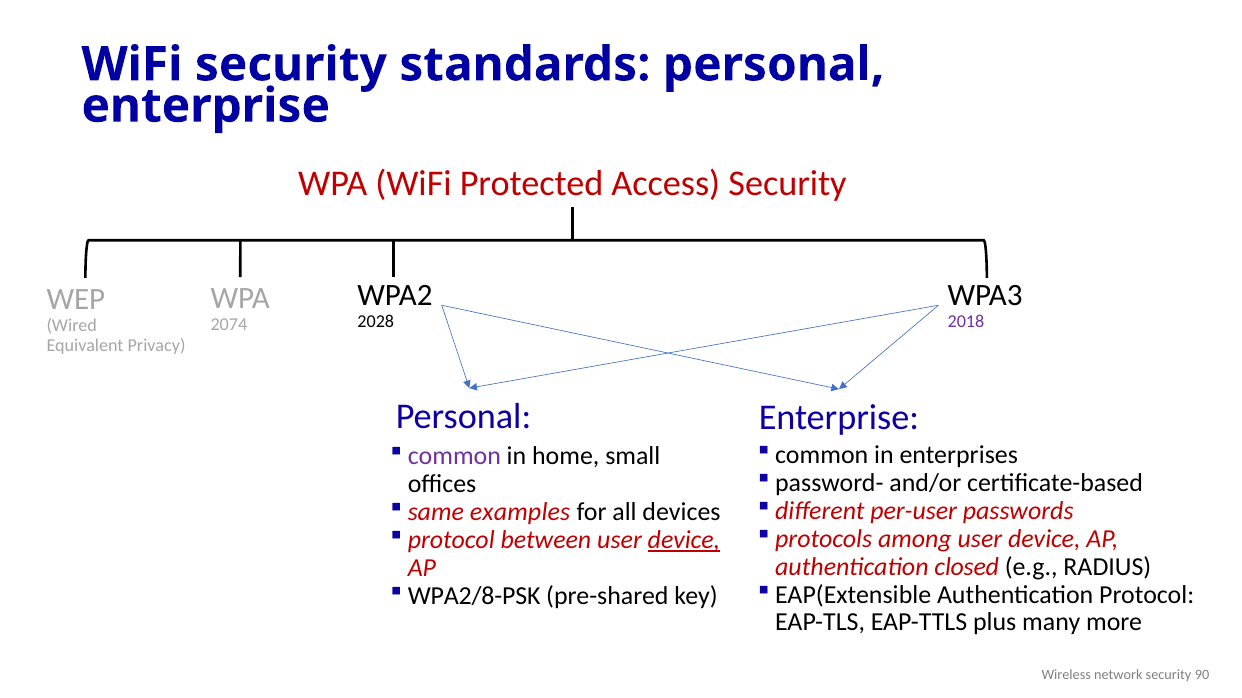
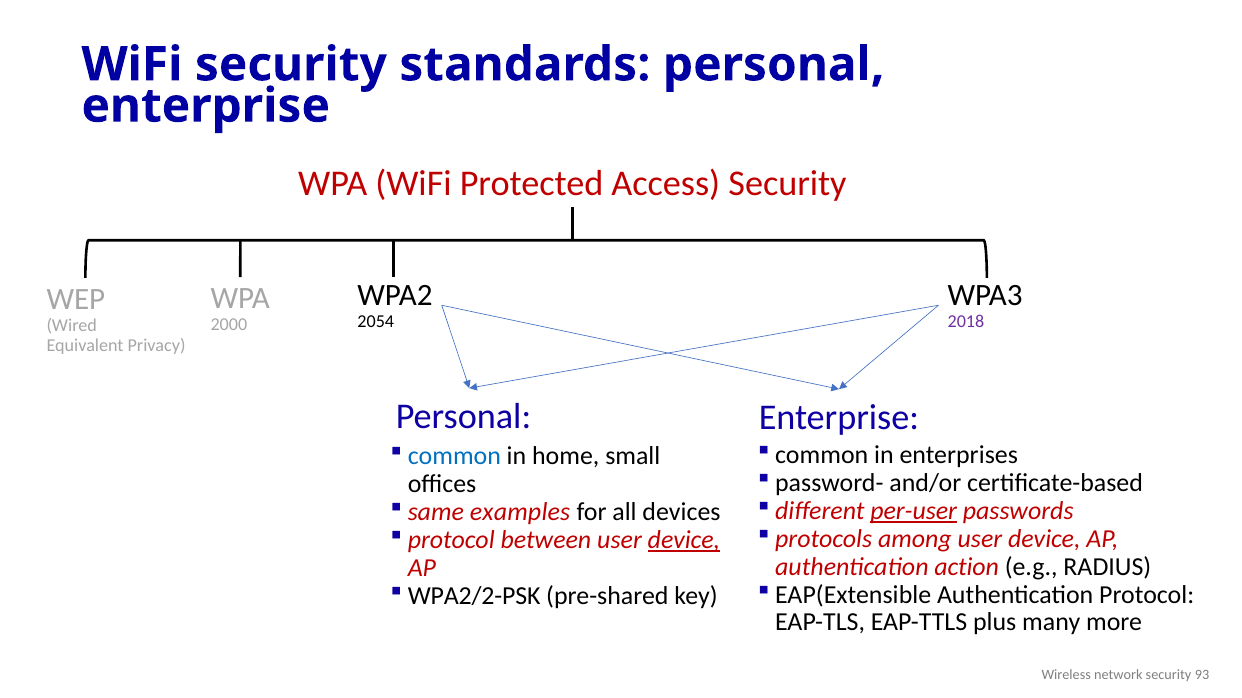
2028: 2028 -> 2054
2074: 2074 -> 2000
common at (454, 456) colour: purple -> blue
per-user underline: none -> present
closed: closed -> action
WPA2/8-PSK: WPA2/8-PSK -> WPA2/2-PSK
90: 90 -> 93
